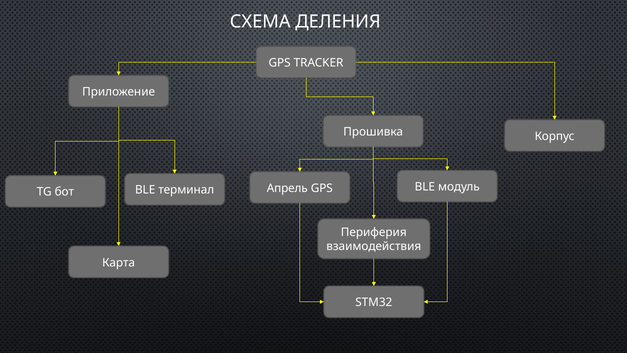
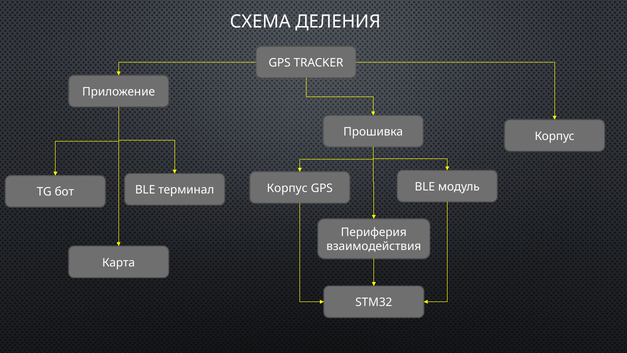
терминал Апрель: Апрель -> Корпус
